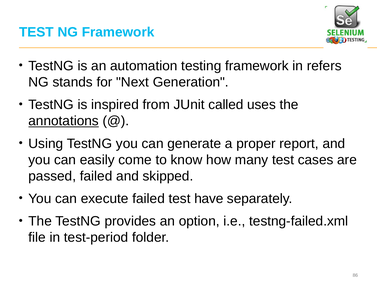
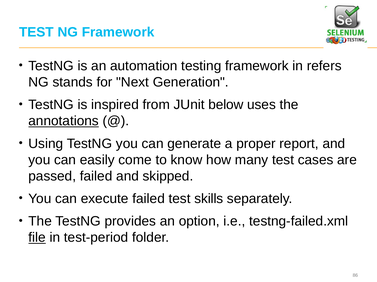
called: called -> below
have: have -> skills
file underline: none -> present
